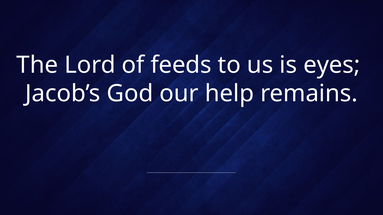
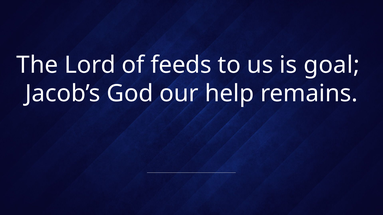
eyes: eyes -> goal
